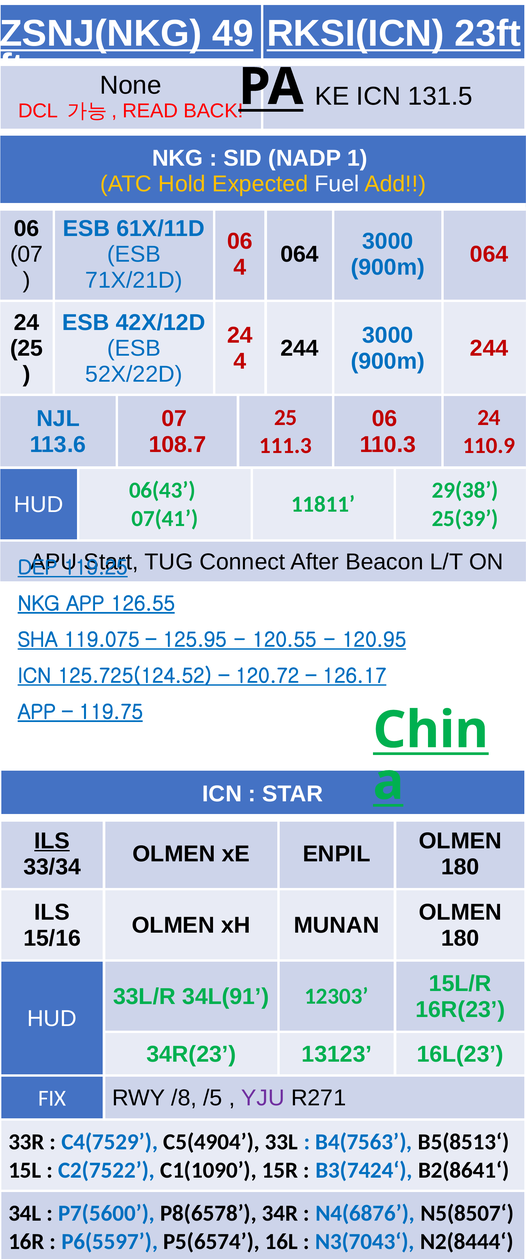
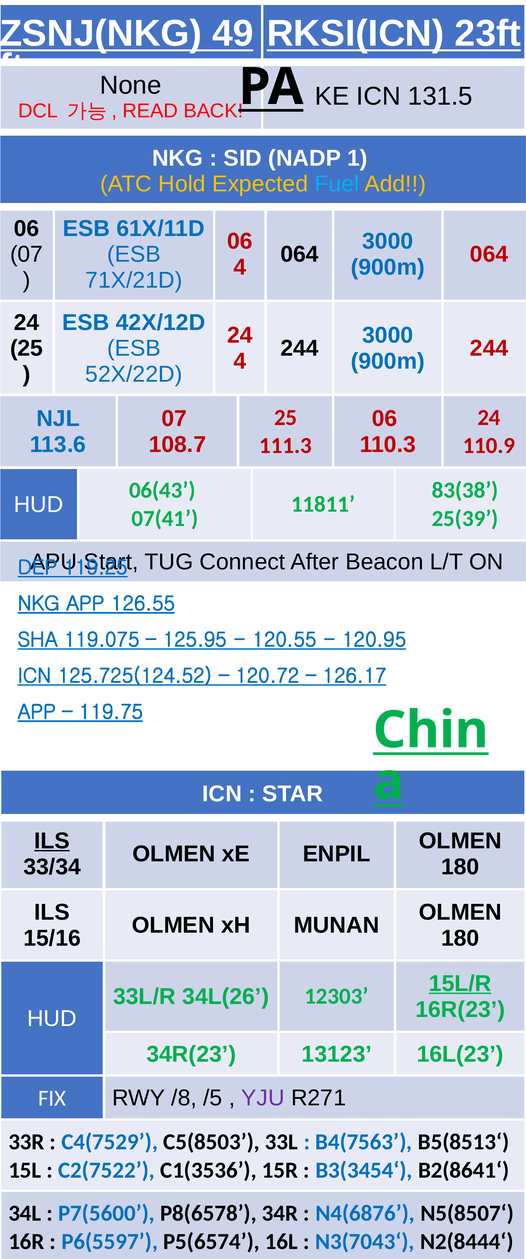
Fuel colour: white -> light blue
29(38: 29(38 -> 83(38
15L/R underline: none -> present
34L(91: 34L(91 -> 34L(26
C5(4904: C5(4904 -> C5(8503
C1(1090: C1(1090 -> C1(3536
B3(7424‘: B3(7424‘ -> B3(3454‘
